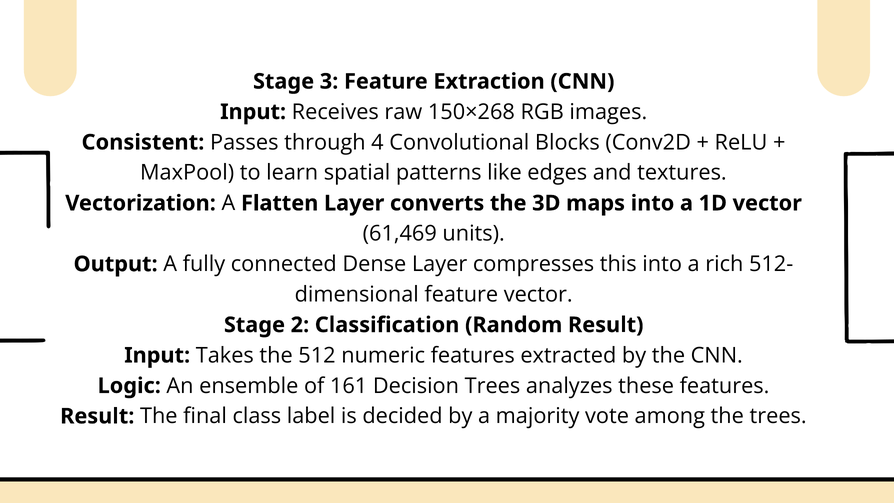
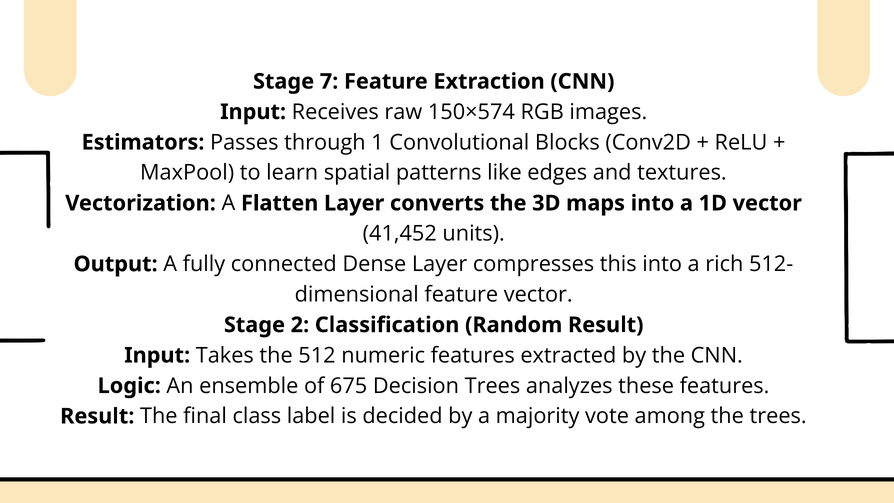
3: 3 -> 7
150×268: 150×268 -> 150×574
Consistent: Consistent -> Estimators
4: 4 -> 1
61,469: 61,469 -> 41,452
161: 161 -> 675
